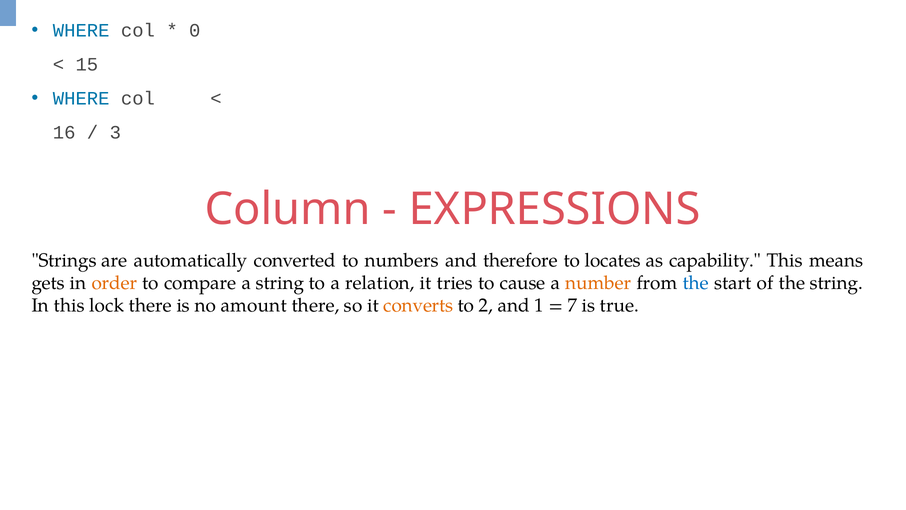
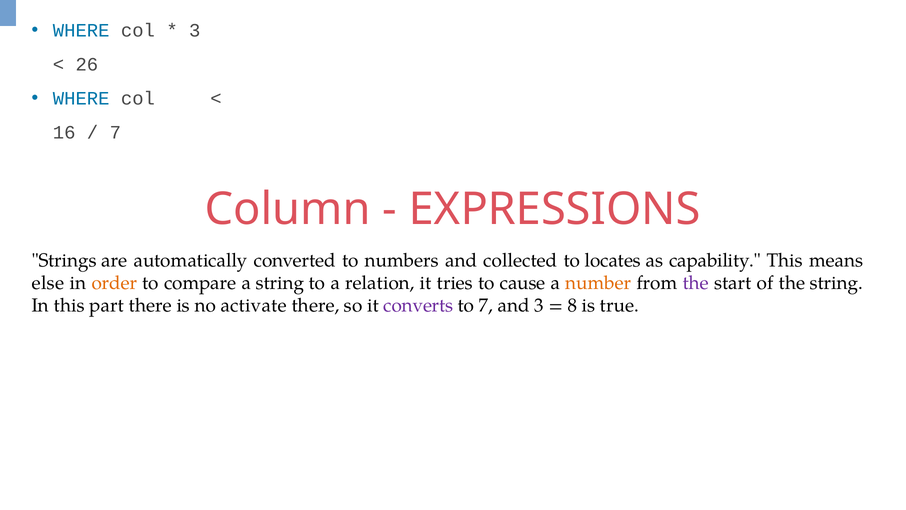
0 at (195, 31): 0 -> 3
15: 15 -> 26
3 at (115, 133): 3 -> 7
therefore: therefore -> collected
gets: gets -> else
the at (696, 283) colour: blue -> purple
lock: lock -> part
amount: amount -> activate
converts colour: orange -> purple
to 2: 2 -> 7
and 1: 1 -> 3
7: 7 -> 8
